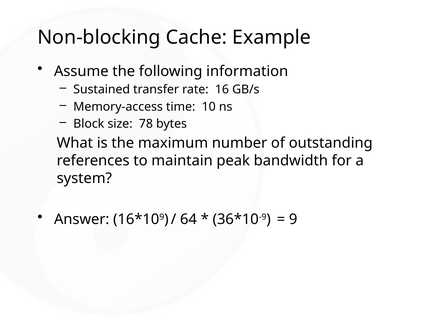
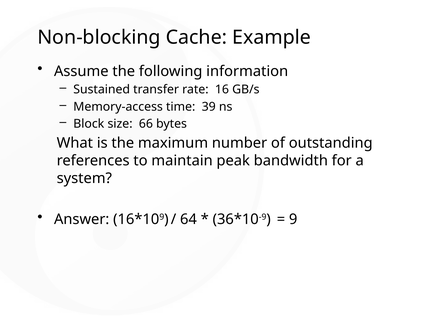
10: 10 -> 39
78: 78 -> 66
